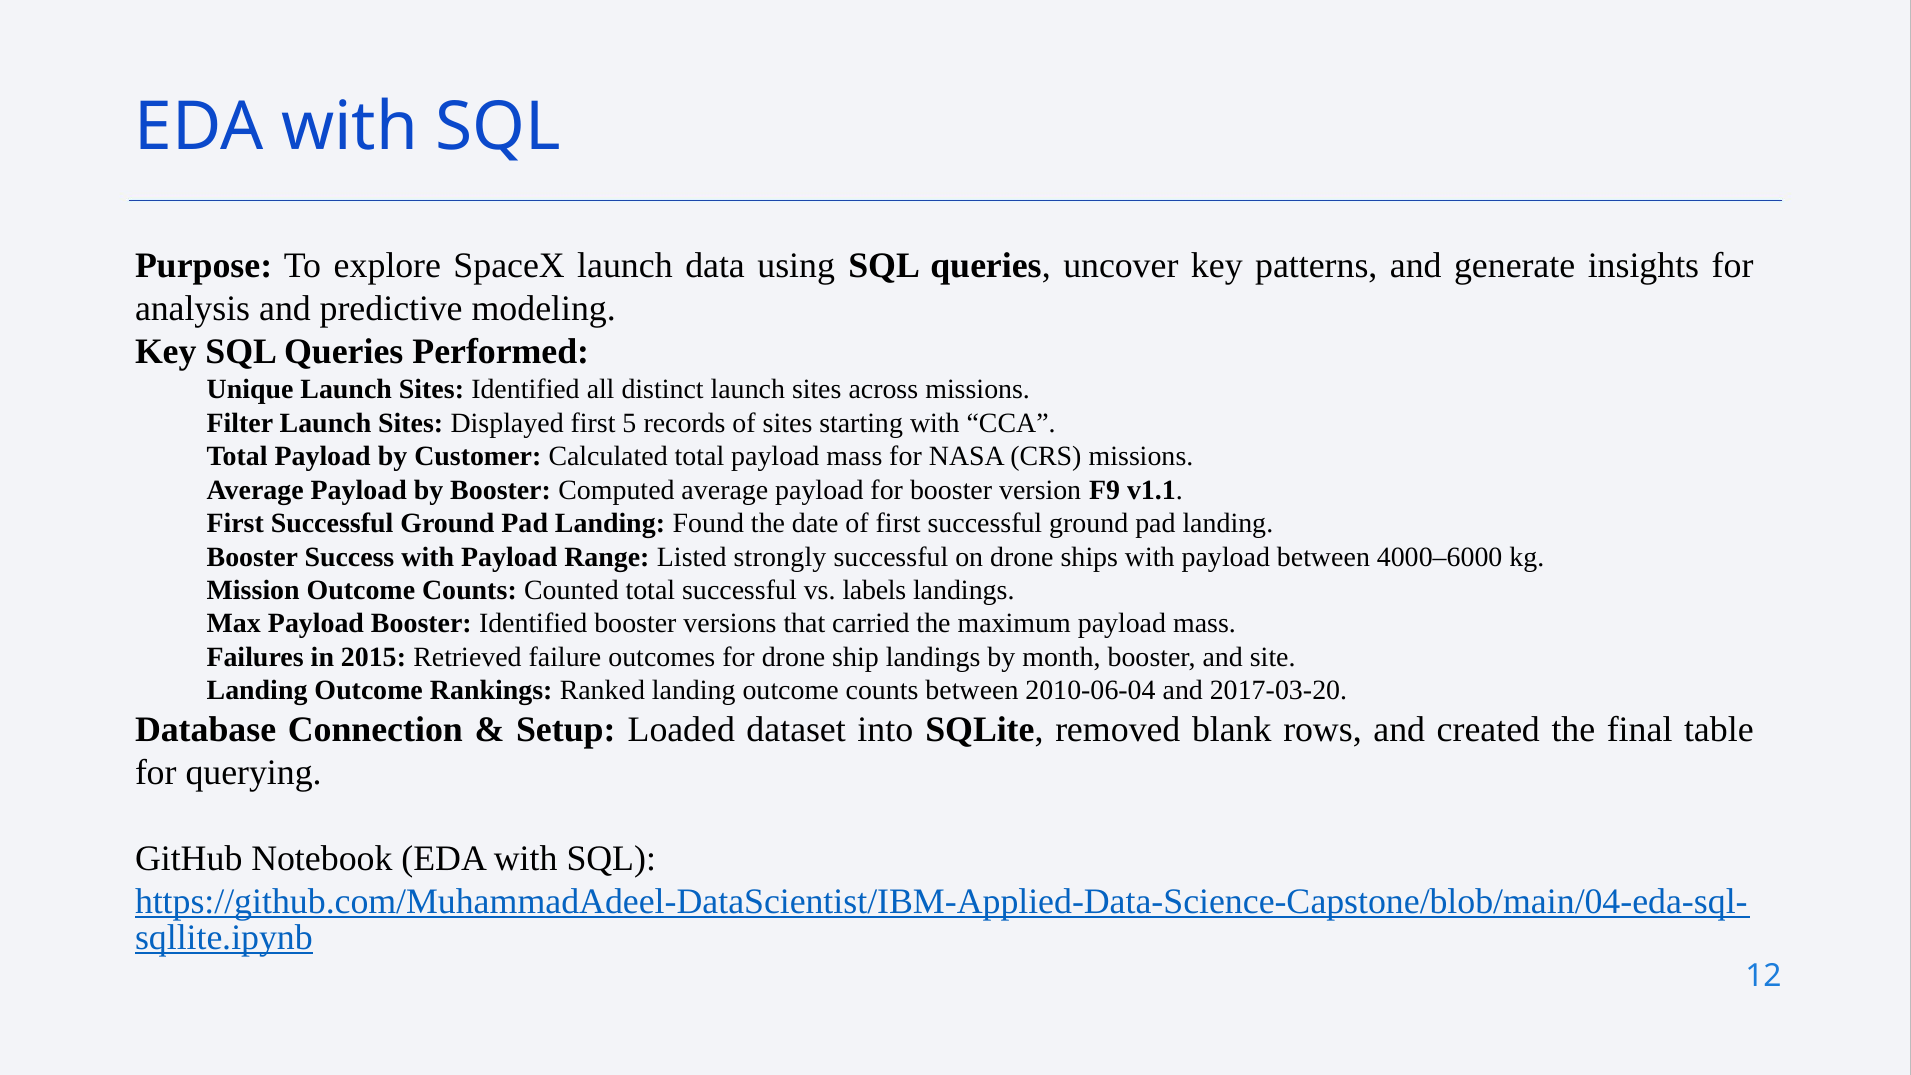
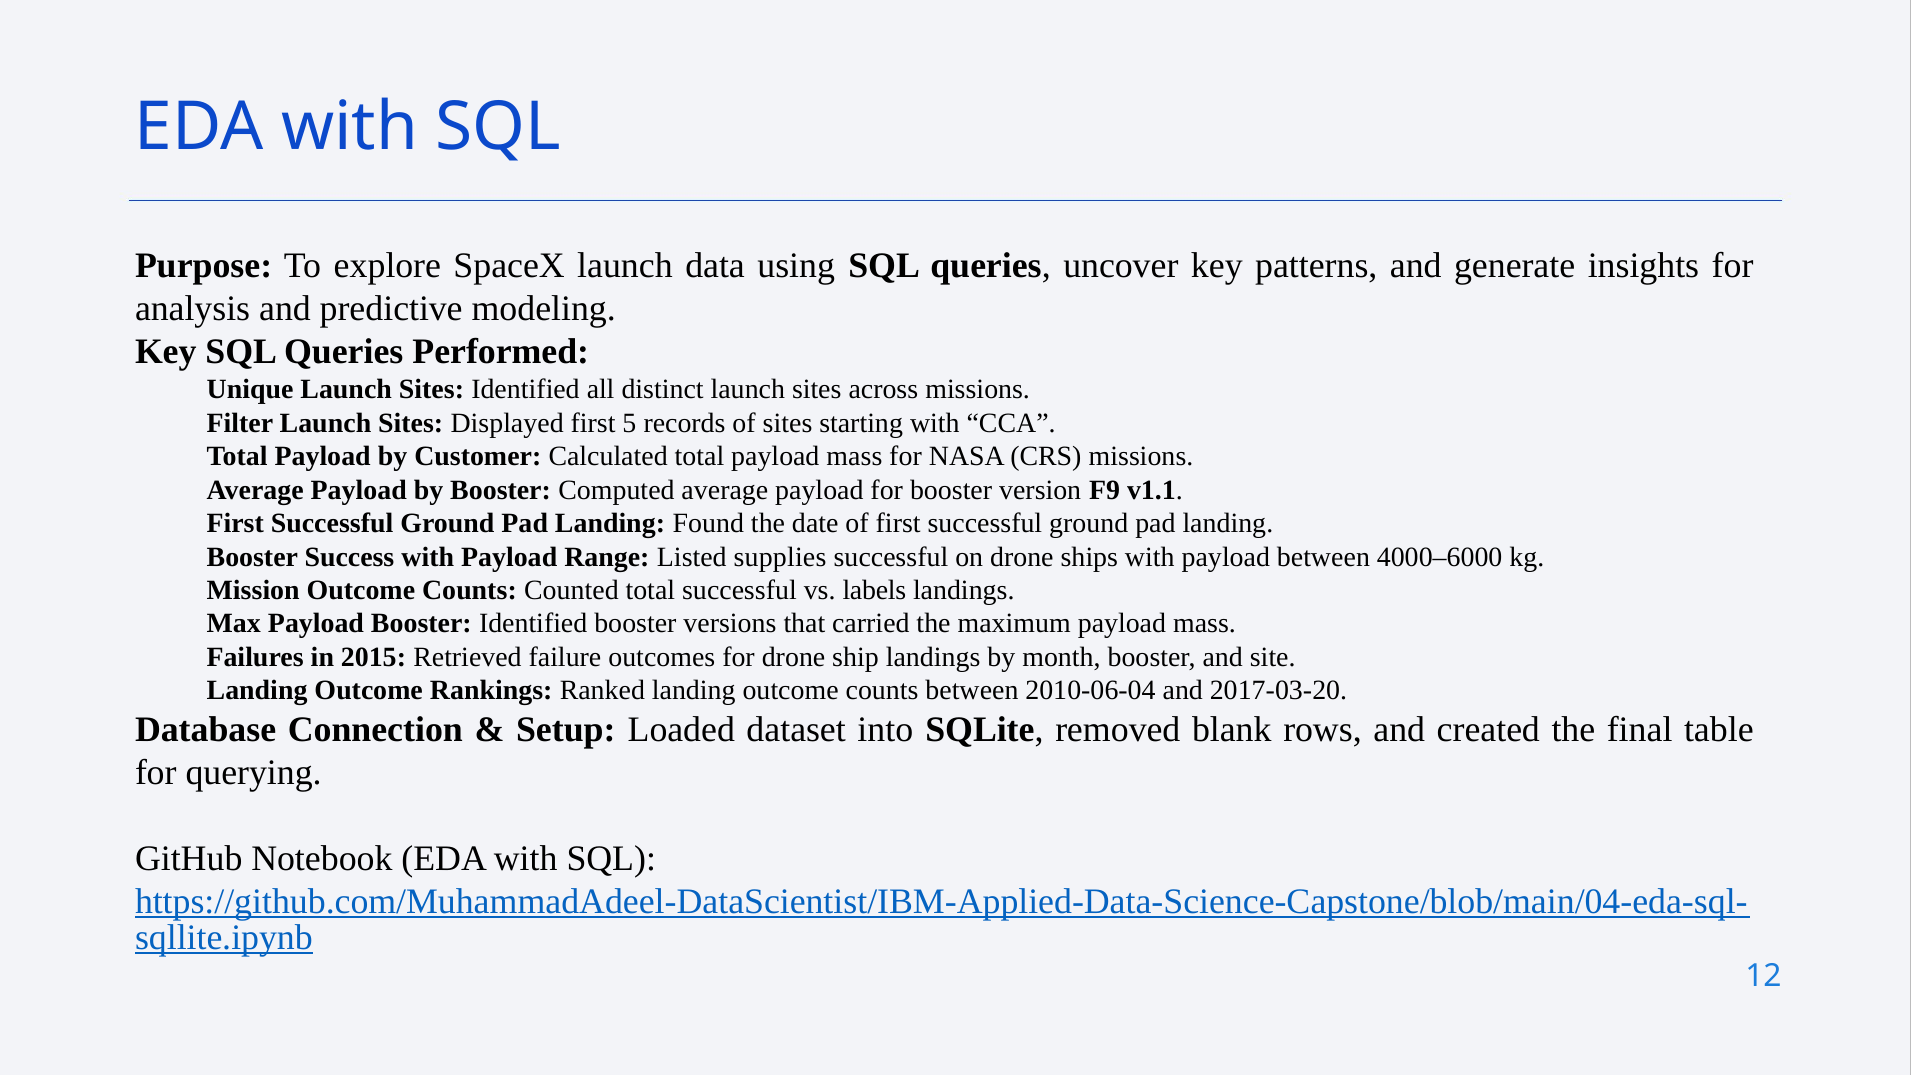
strongly: strongly -> supplies
